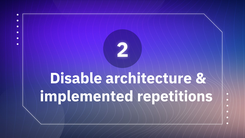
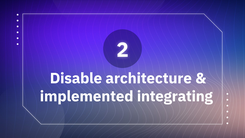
repetitions: repetitions -> integrating
